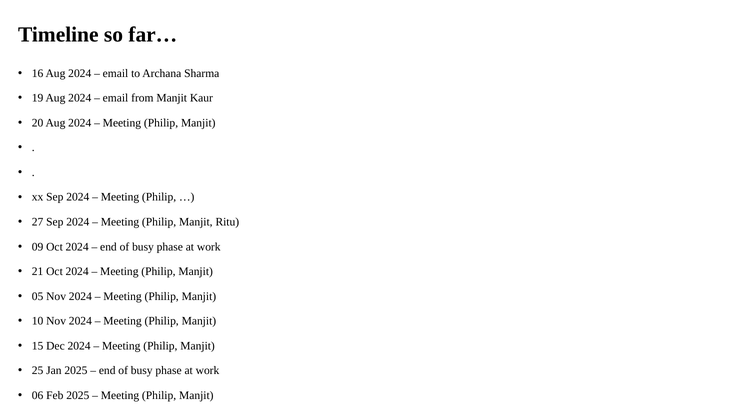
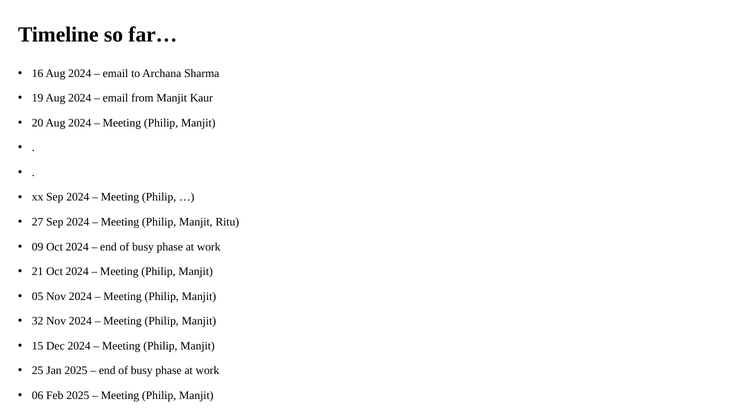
10: 10 -> 32
